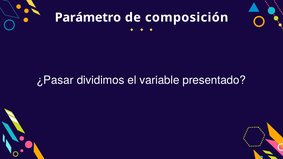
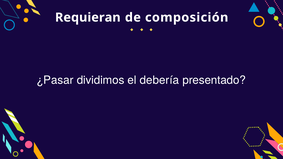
Parámetro: Parámetro -> Requieran
variable: variable -> debería
